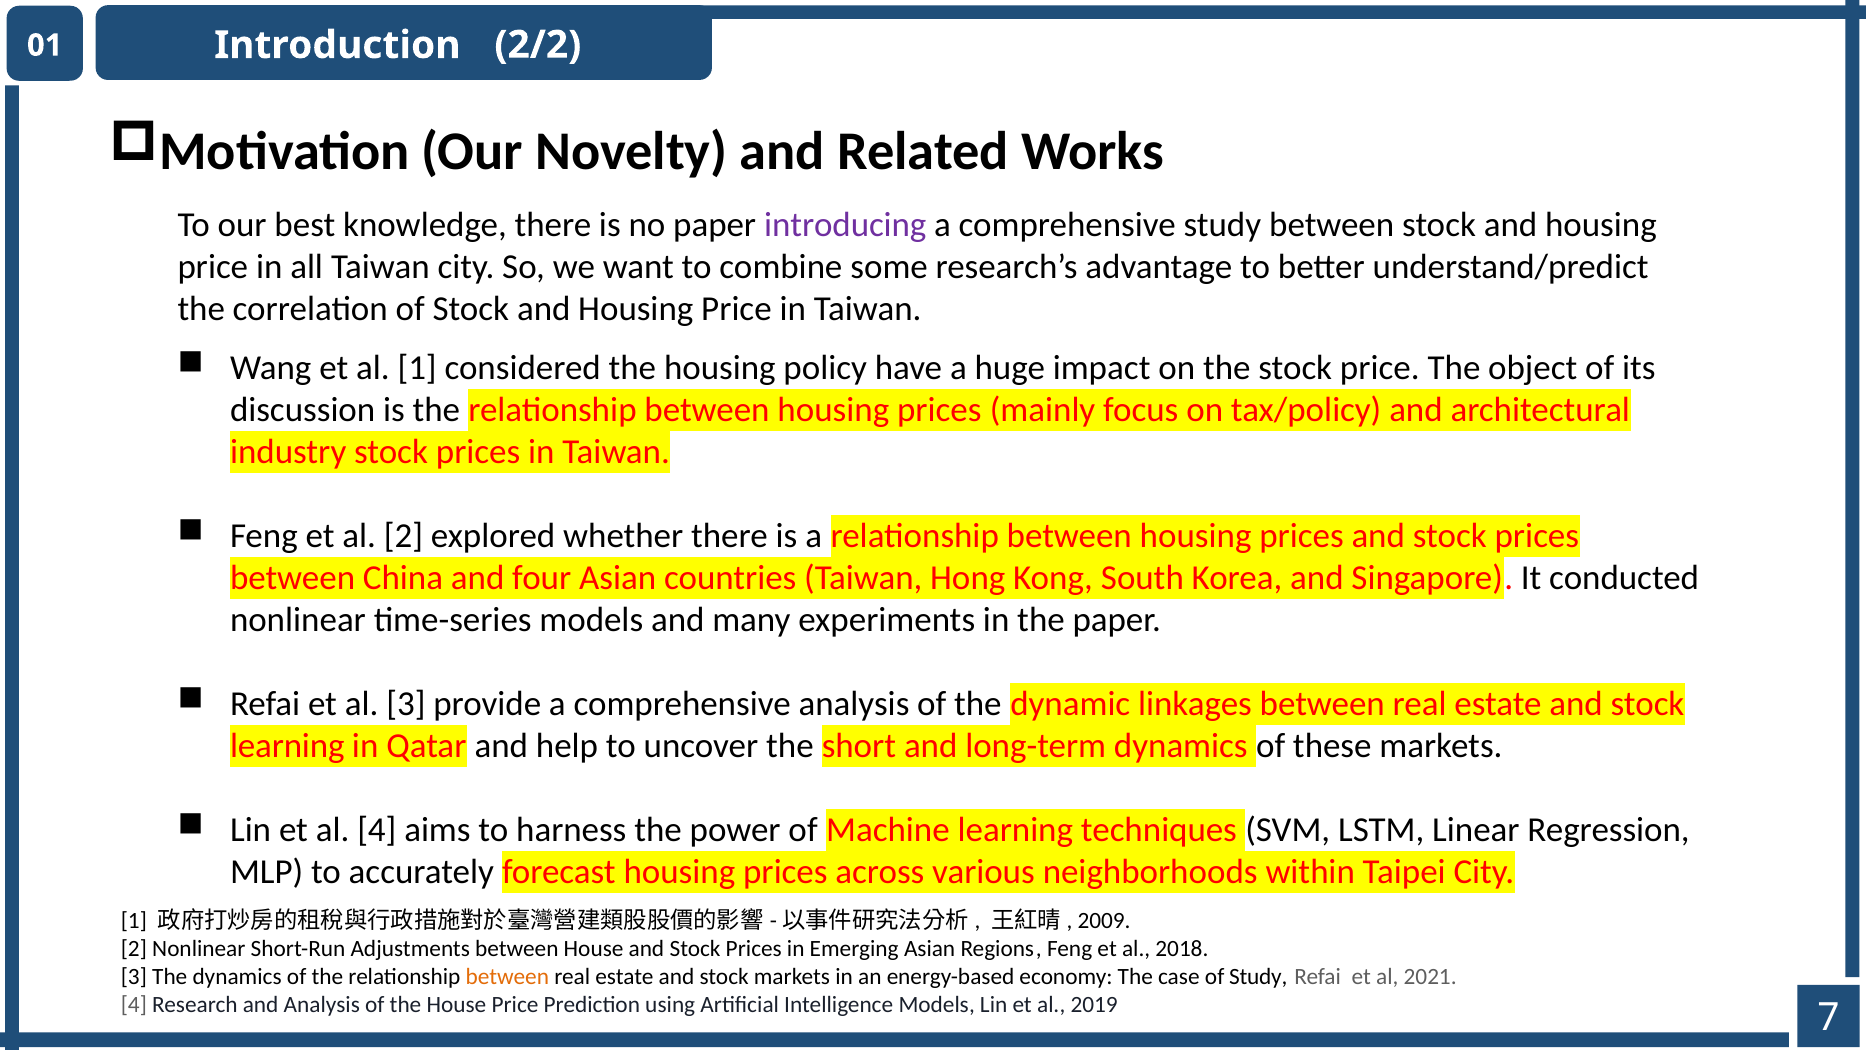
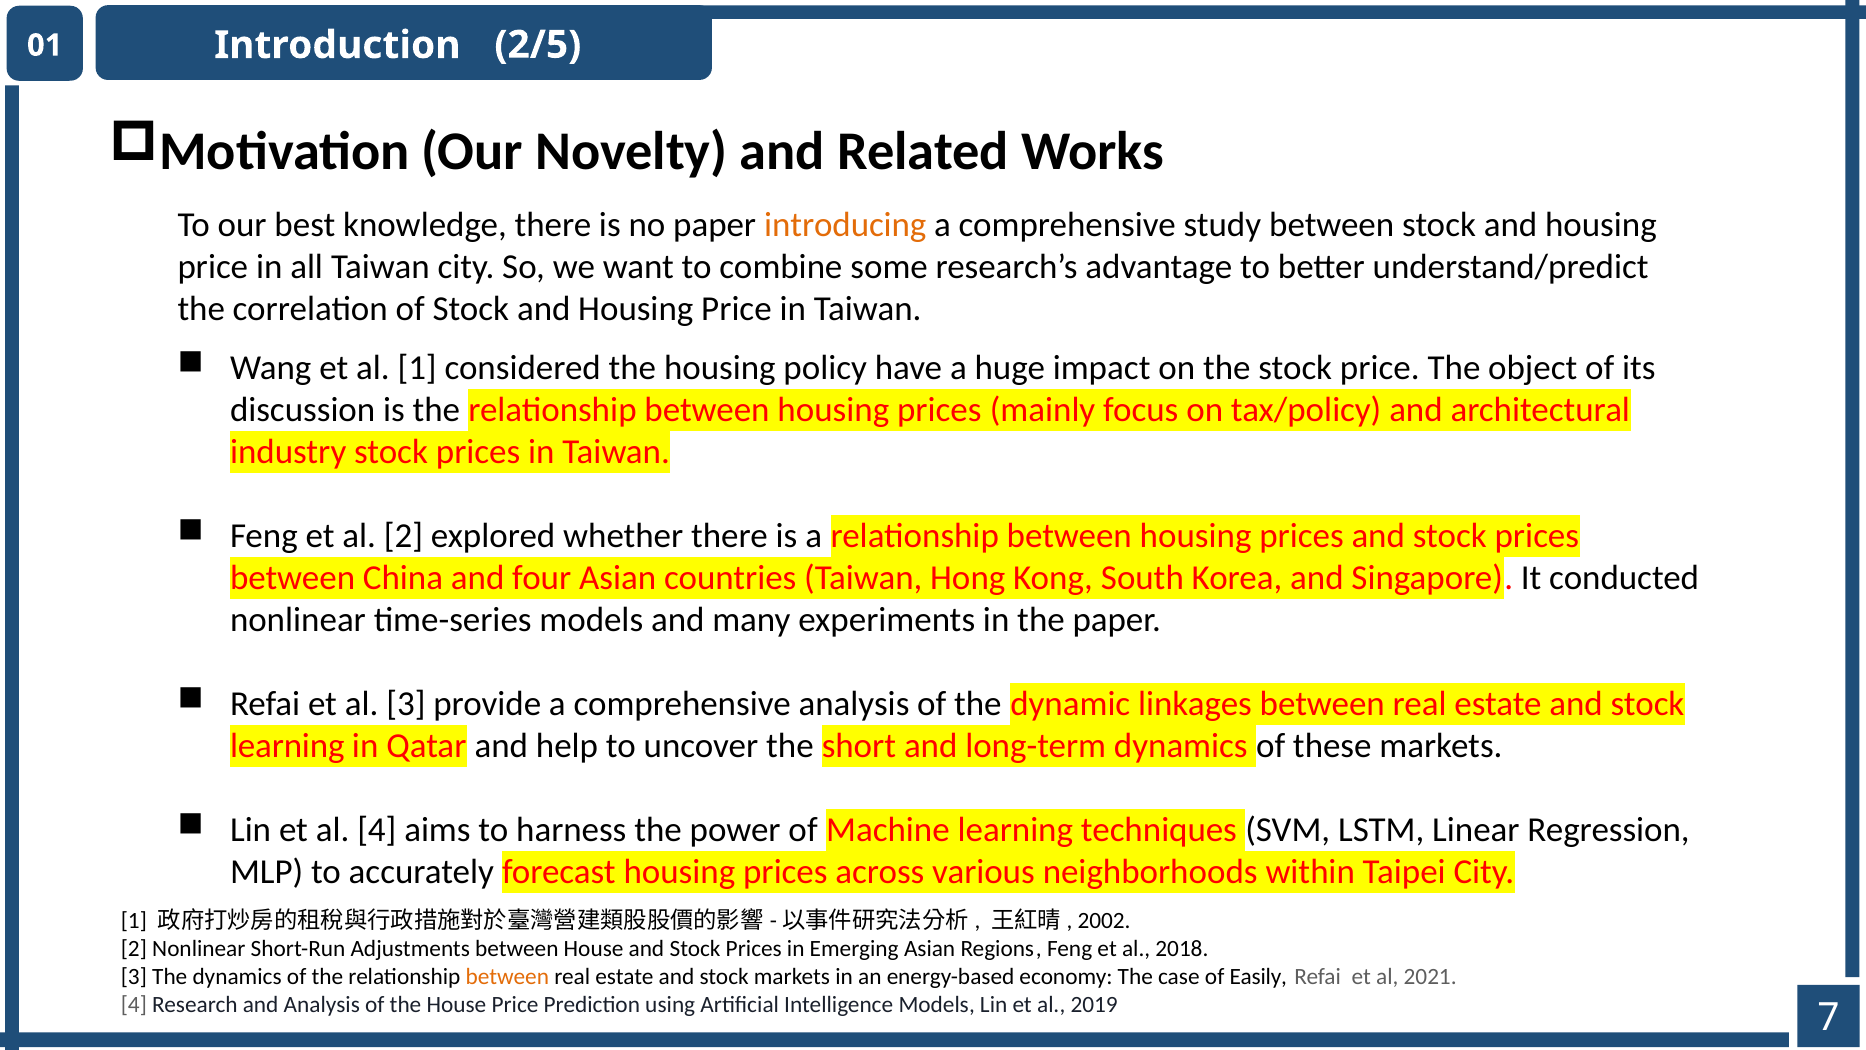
2/2: 2/2 -> 2/5
introducing colour: purple -> orange
2009: 2009 -> 2002
of Study: Study -> Easily
